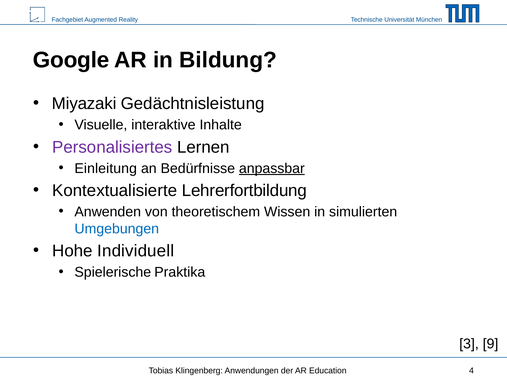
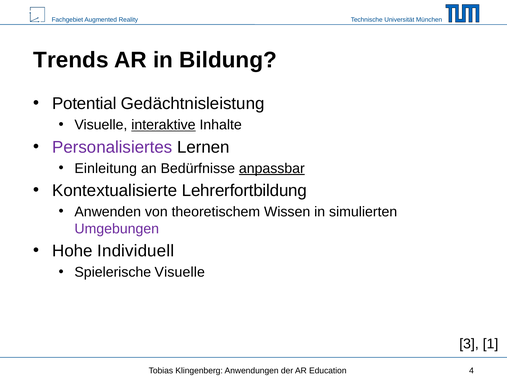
Google: Google -> Trends
Miyazaki: Miyazaki -> Potential
interaktive underline: none -> present
Umgebungen colour: blue -> purple
Spielerische Praktika: Praktika -> Visuelle
9: 9 -> 1
